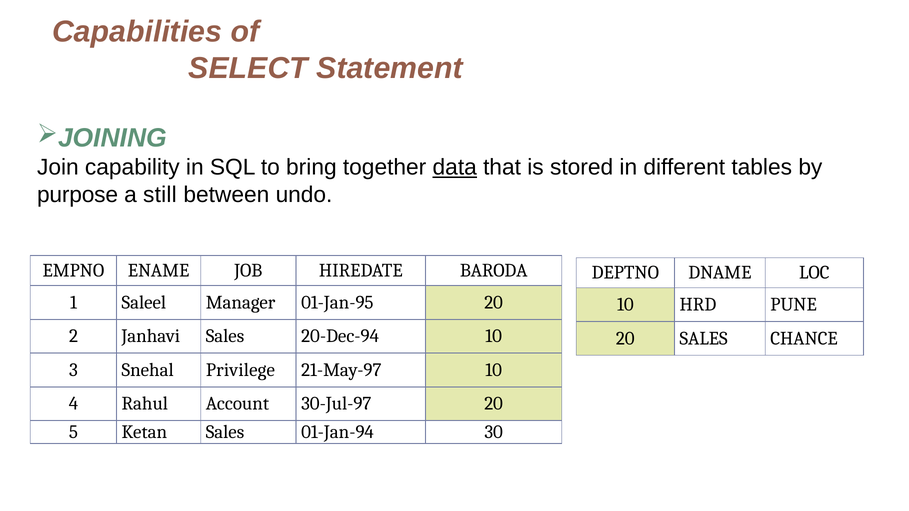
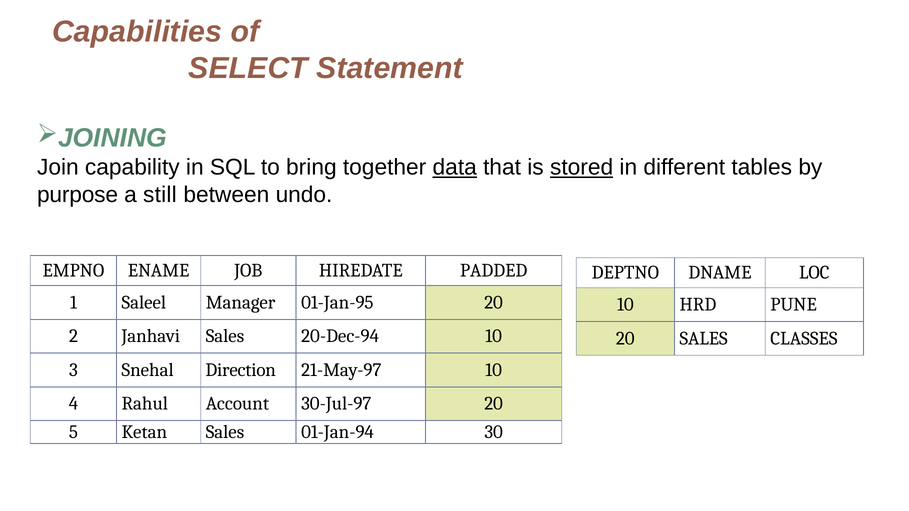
stored underline: none -> present
BARODA: BARODA -> PADDED
CHANCE: CHANCE -> CLASSES
Privilege: Privilege -> Direction
